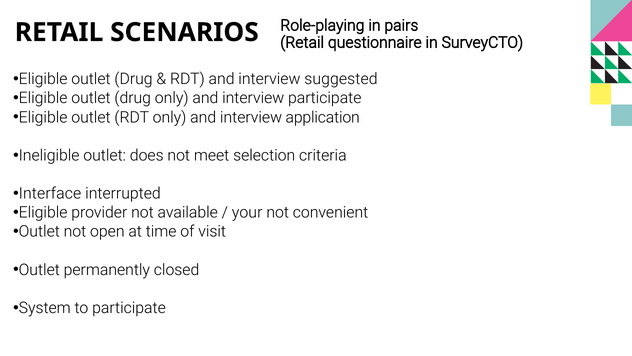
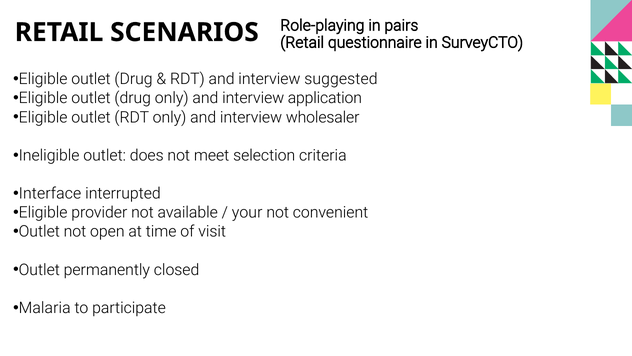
interview participate: participate -> application
application: application -> wholesaler
System: System -> Malaria
